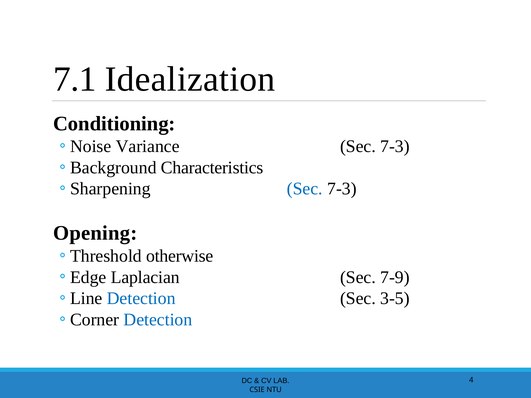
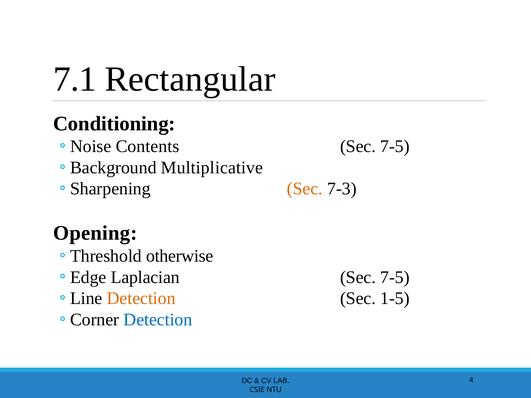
Idealization: Idealization -> Rectangular
Variance: Variance -> Contents
7-3 at (395, 146): 7-3 -> 7-5
Characteristics: Characteristics -> Multiplicative
Sec at (305, 189) colour: blue -> orange
7-9 at (395, 277): 7-9 -> 7-5
Detection at (141, 299) colour: blue -> orange
3-5: 3-5 -> 1-5
